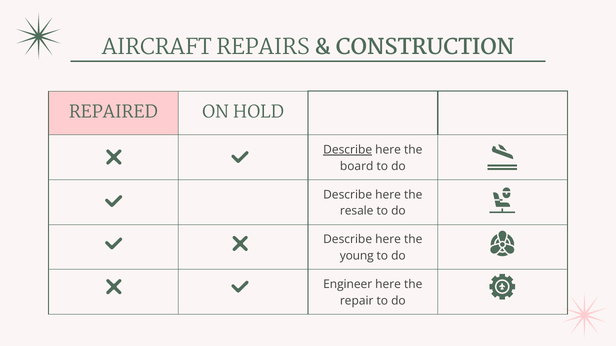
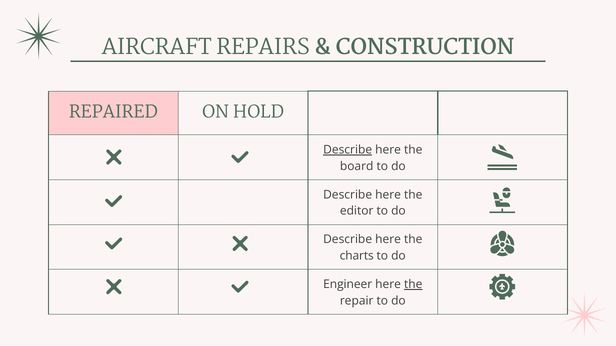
resale: resale -> editor
young: young -> charts
the at (413, 285) underline: none -> present
